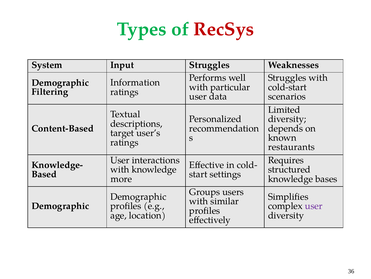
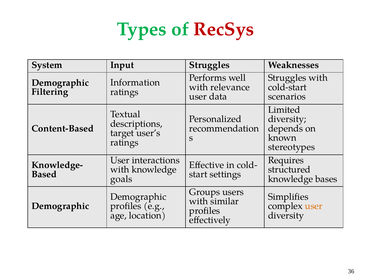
particular: particular -> relevance
restaurants: restaurants -> stereotypes
more: more -> goals
user at (314, 206) colour: purple -> orange
